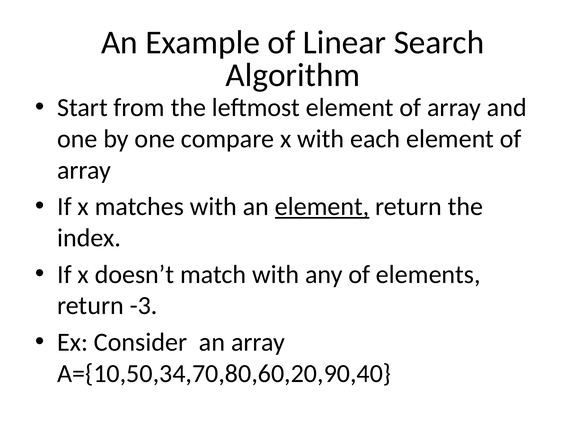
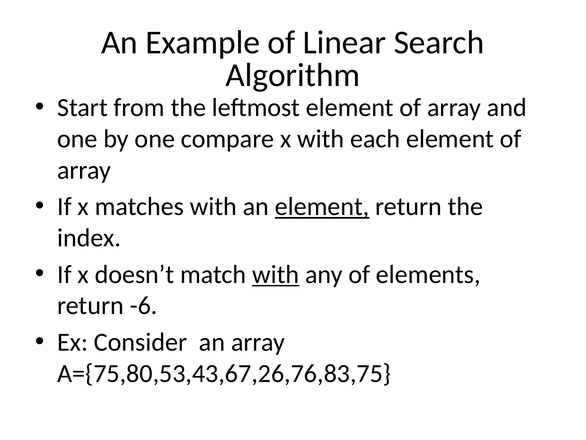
with at (276, 274) underline: none -> present
-3: -3 -> -6
A={10,50,34,70,80,60,20,90,40: A={10,50,34,70,80,60,20,90,40 -> A={75,80,53,43,67,26,76,83,75
